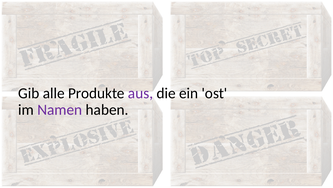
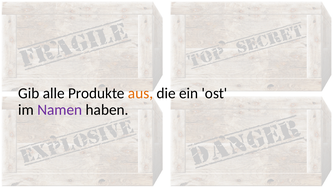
aus colour: purple -> orange
